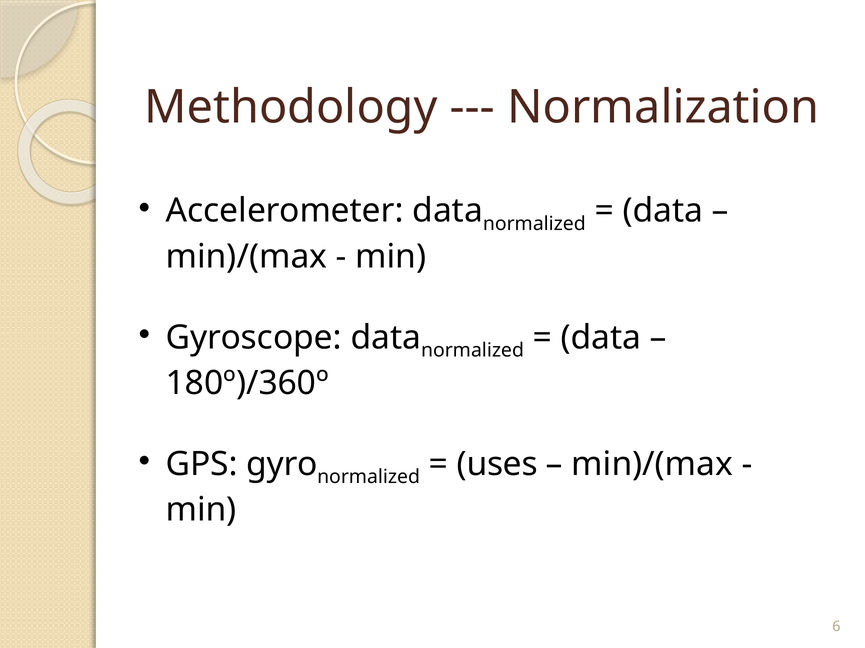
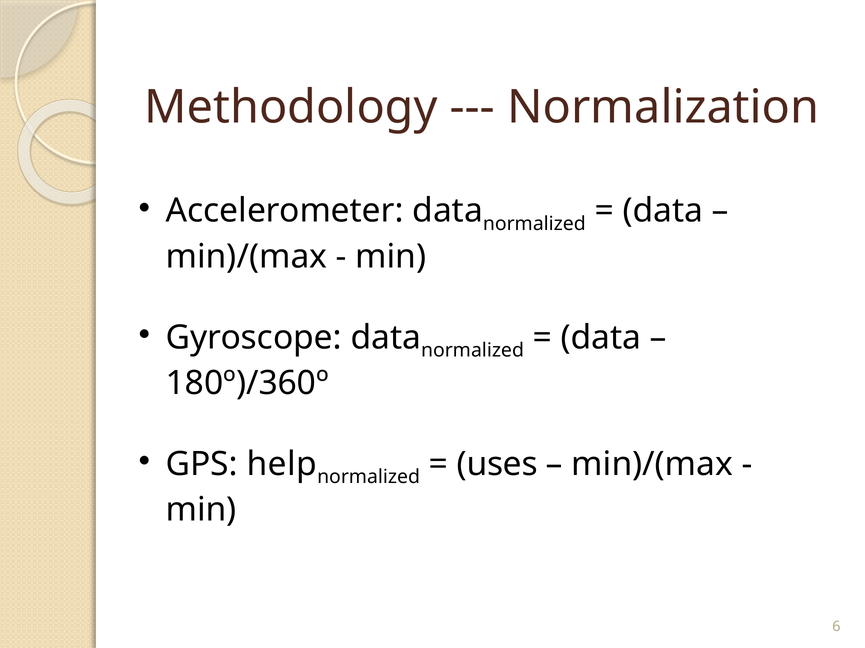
gyro: gyro -> help
